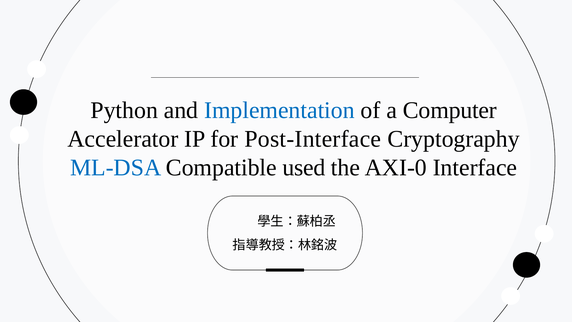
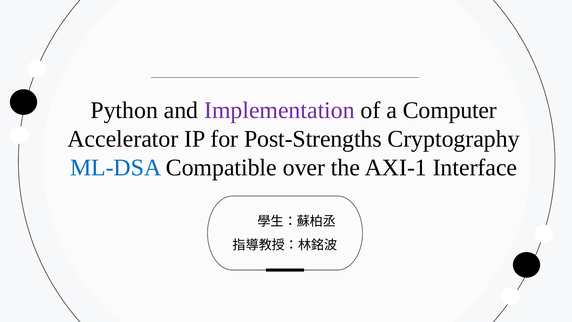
Implementation colour: blue -> purple
Post-Interface: Post-Interface -> Post-Strengths
used: used -> over
AXI-0: AXI-0 -> AXI-1
